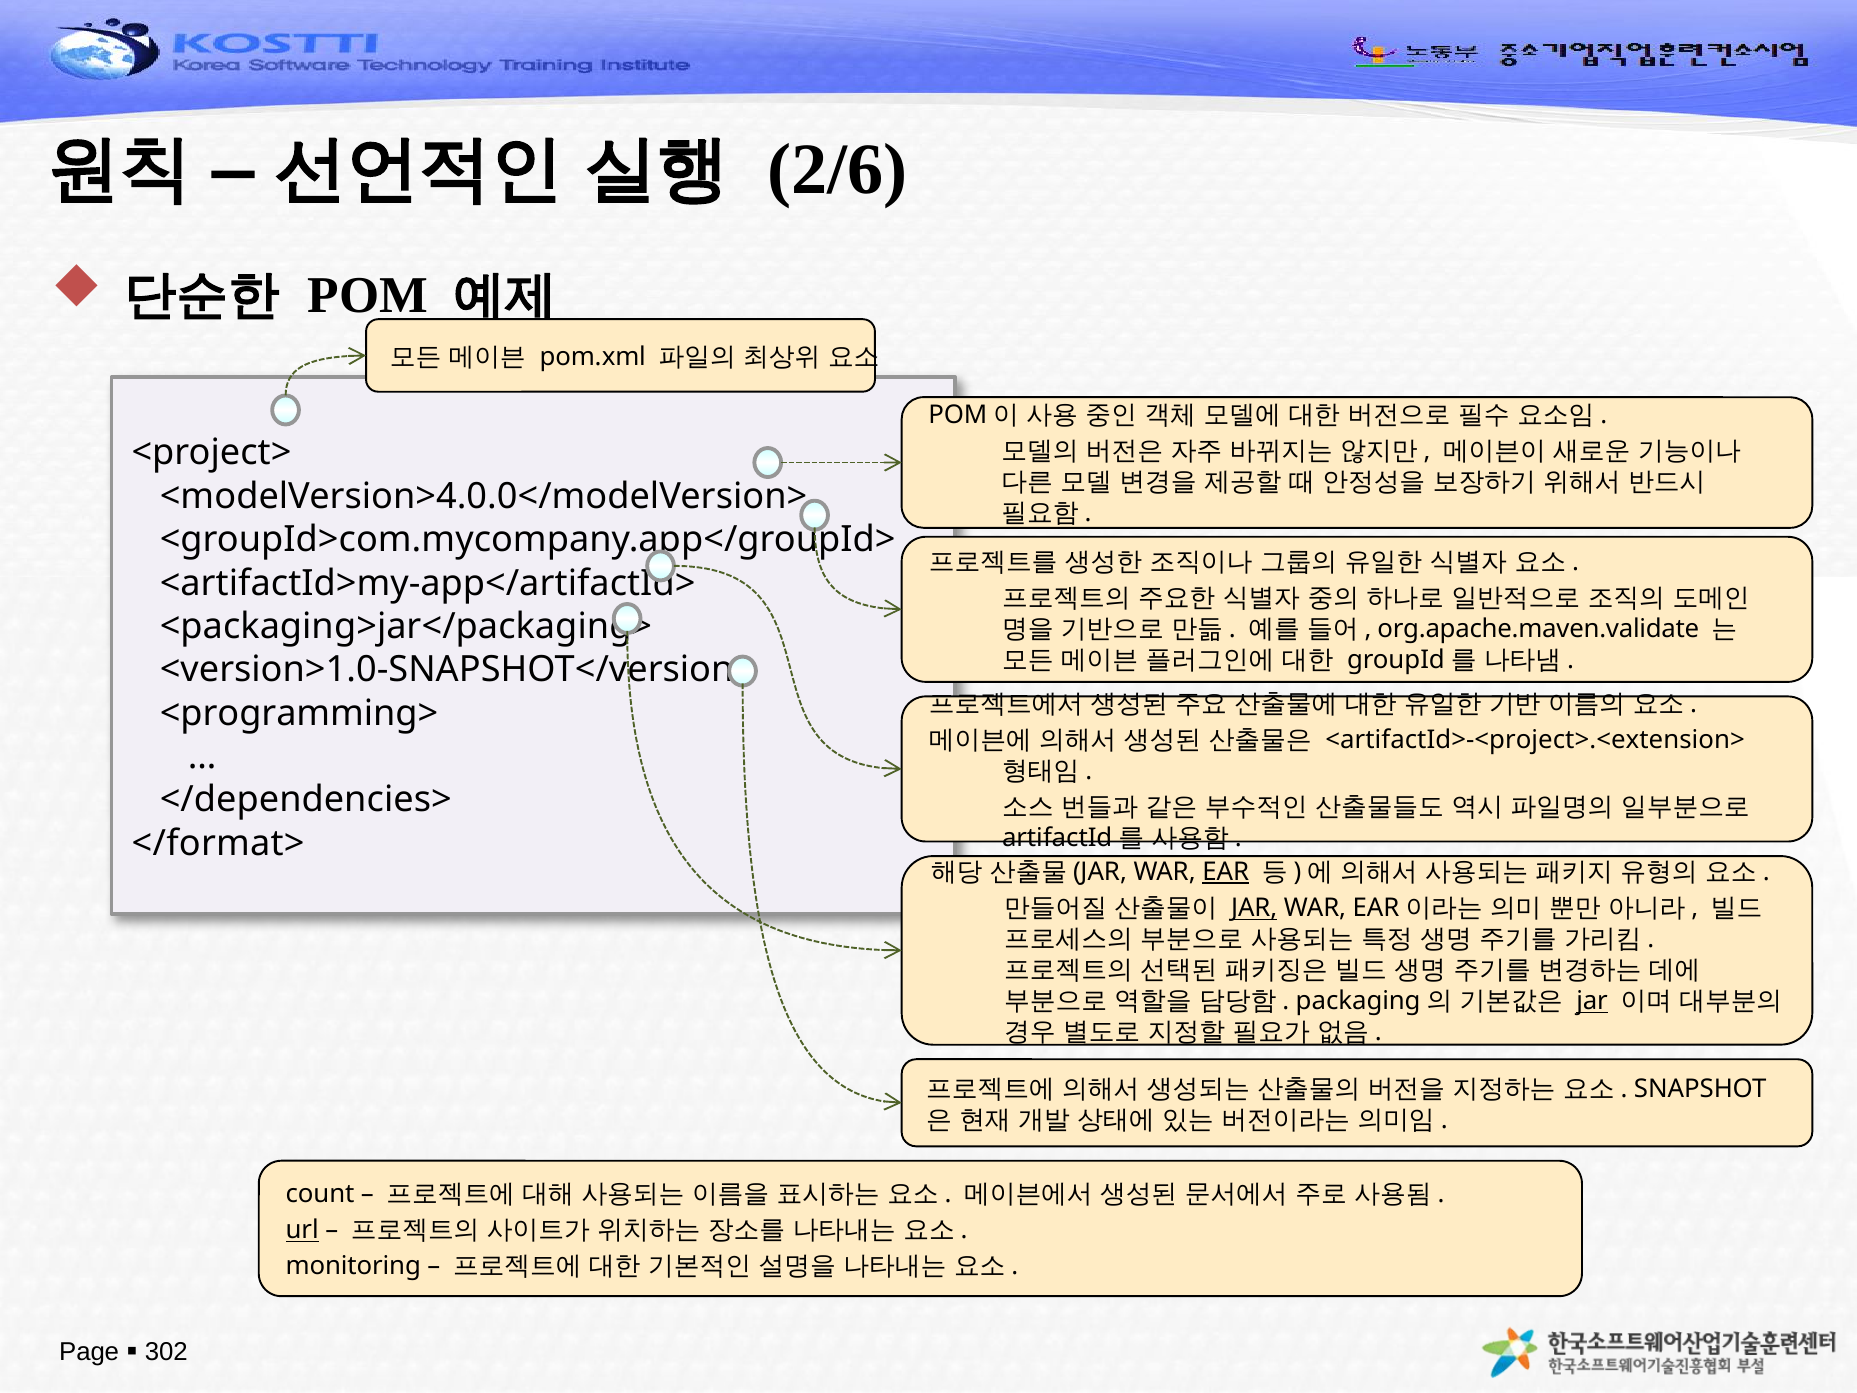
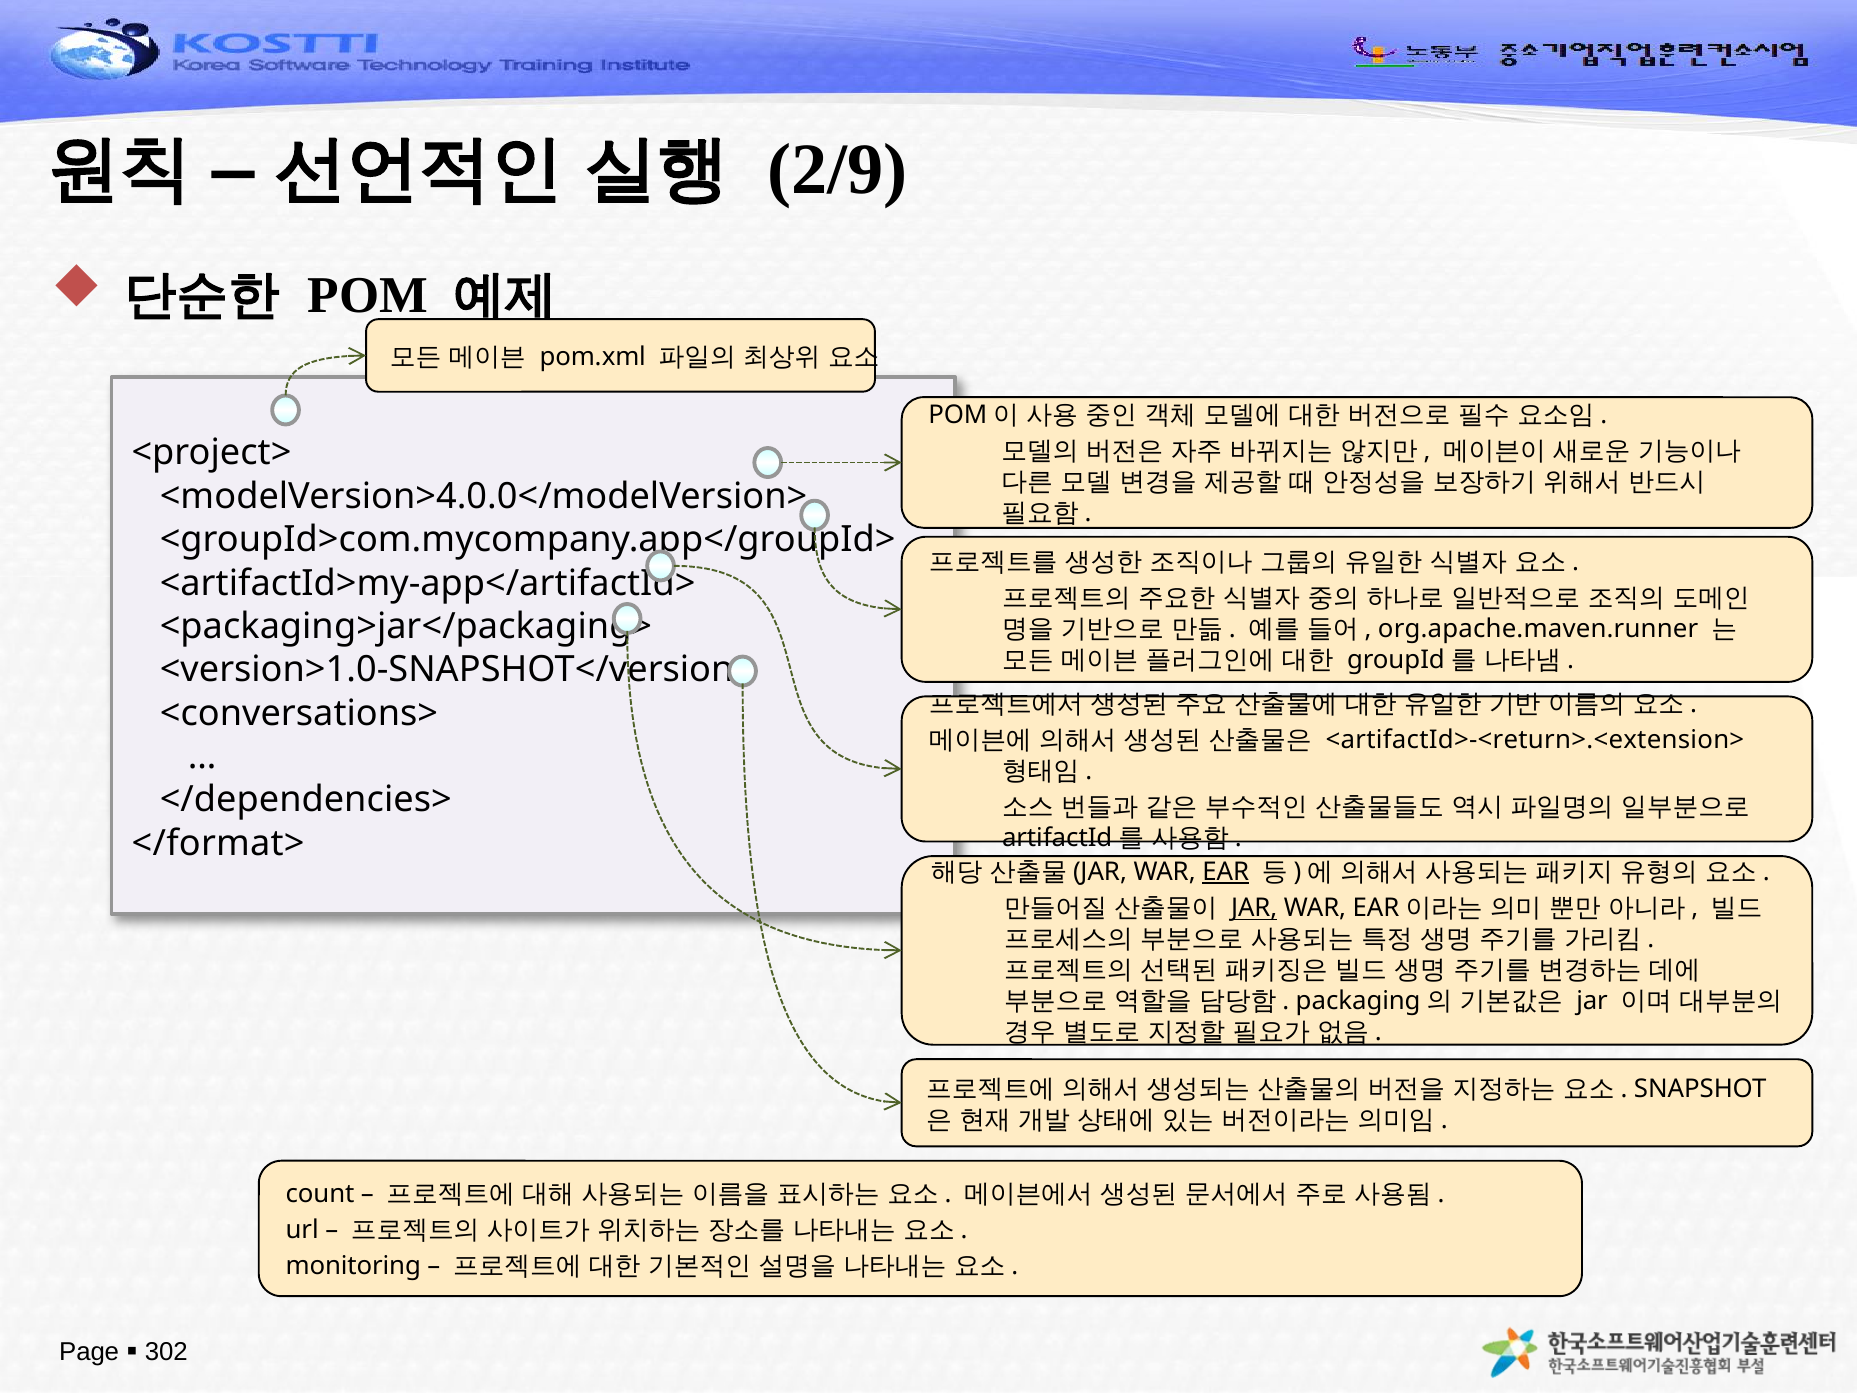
2/6: 2/6 -> 2/9
org.apache.maven.validate: org.apache.maven.validate -> org.apache.maven.runner
<programming>: <programming> -> <conversations>
<artifactId>-<project>.<extension>: <artifactId>-<project>.<extension> -> <artifactId>-<return>.<extension>
jar at (1592, 1001) underline: present -> none
url underline: present -> none
